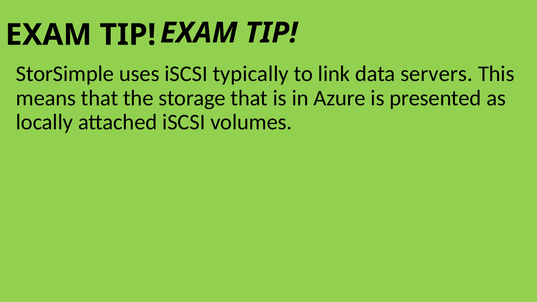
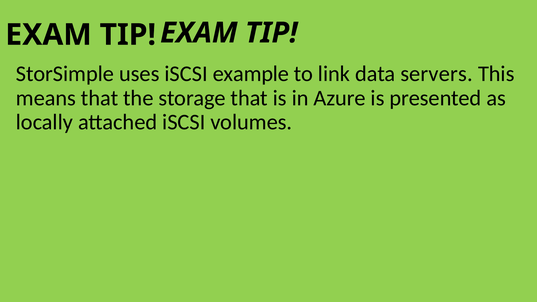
typically: typically -> example
